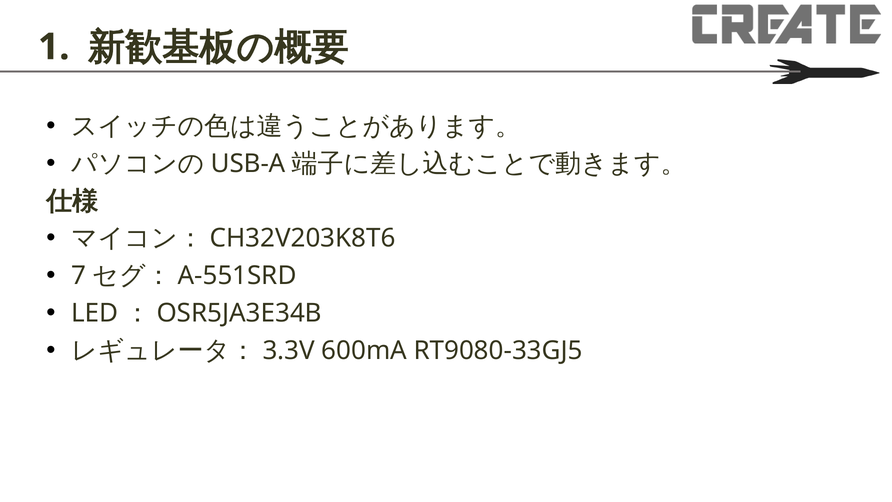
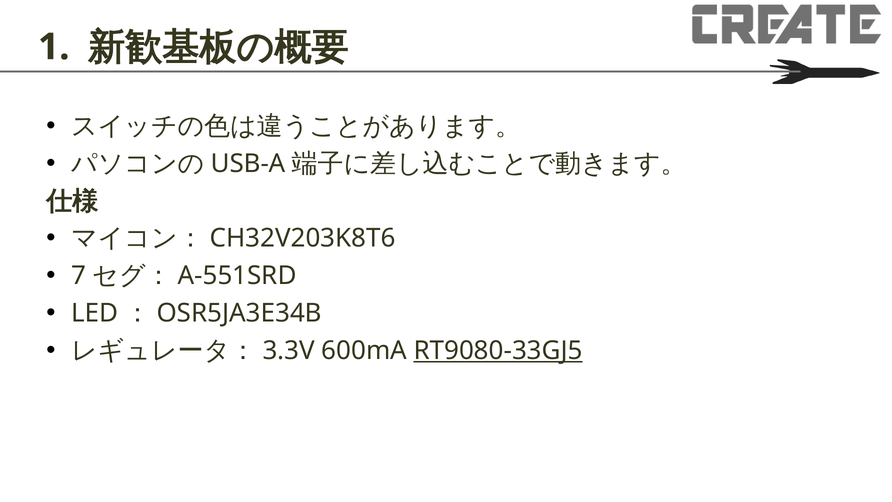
RT9080-33GJ5 underline: none -> present
